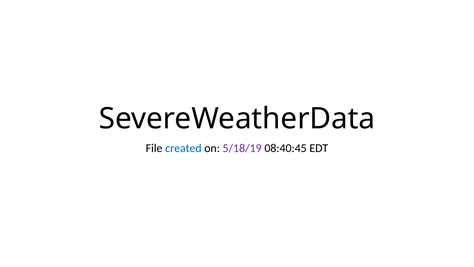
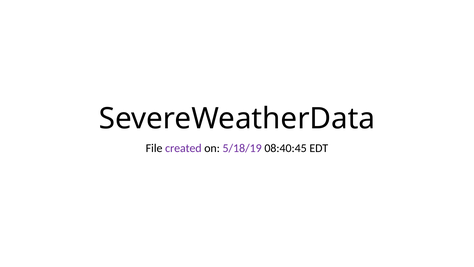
created colour: blue -> purple
